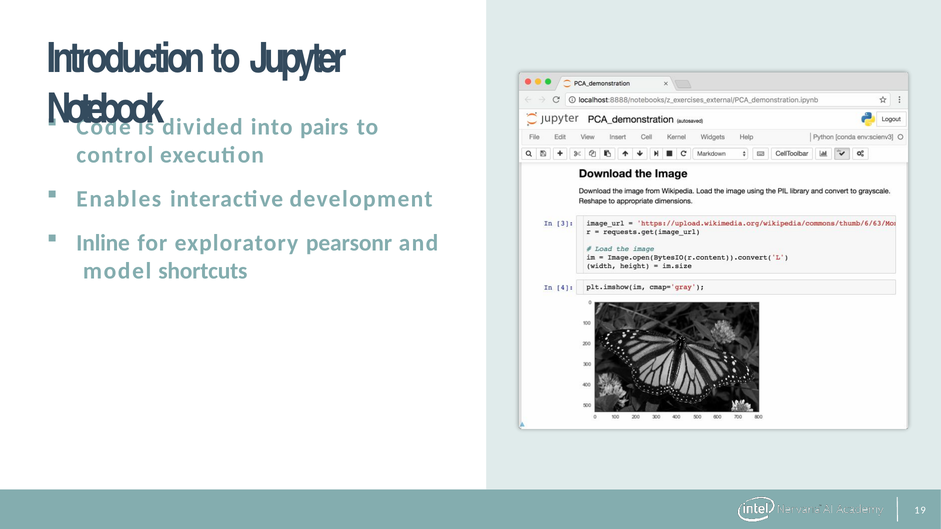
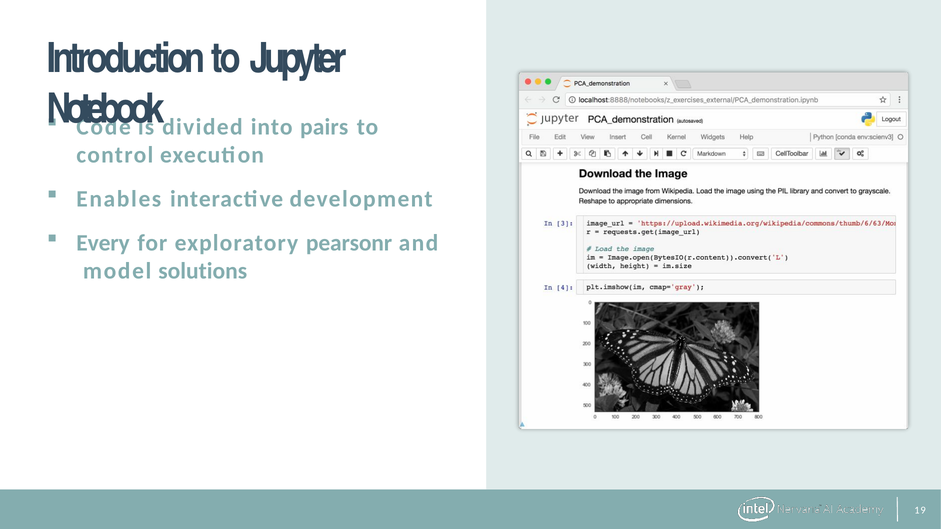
Inline: Inline -> Every
shortcuts: shortcuts -> solutions
